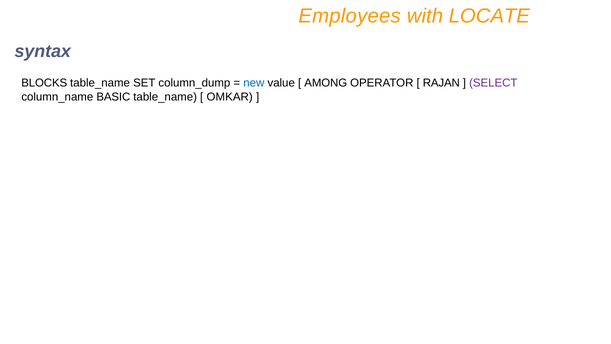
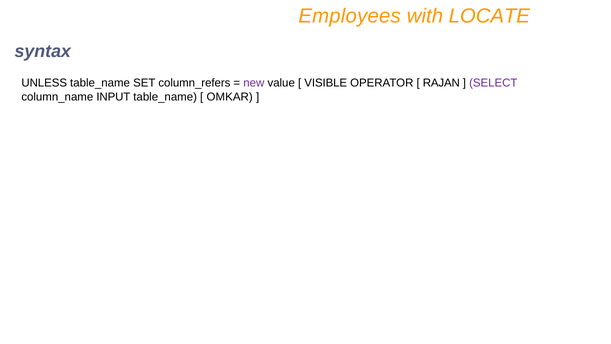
BLOCKS: BLOCKS -> UNLESS
column_dump: column_dump -> column_refers
new colour: blue -> purple
AMONG: AMONG -> VISIBLE
BASIC: BASIC -> INPUT
